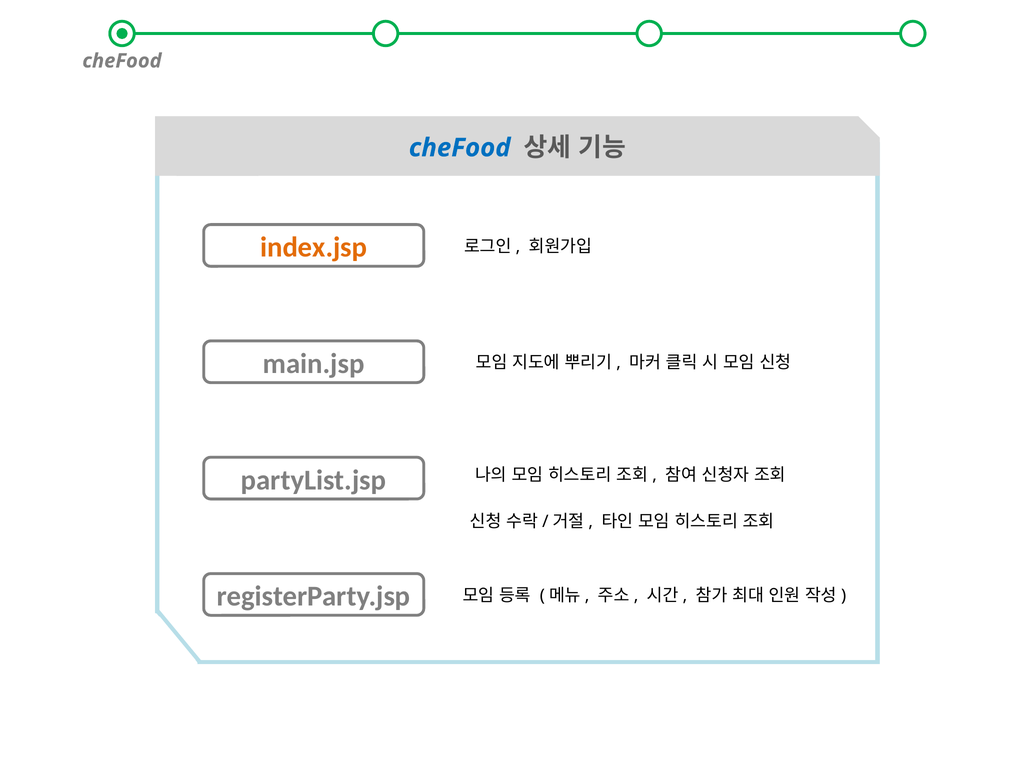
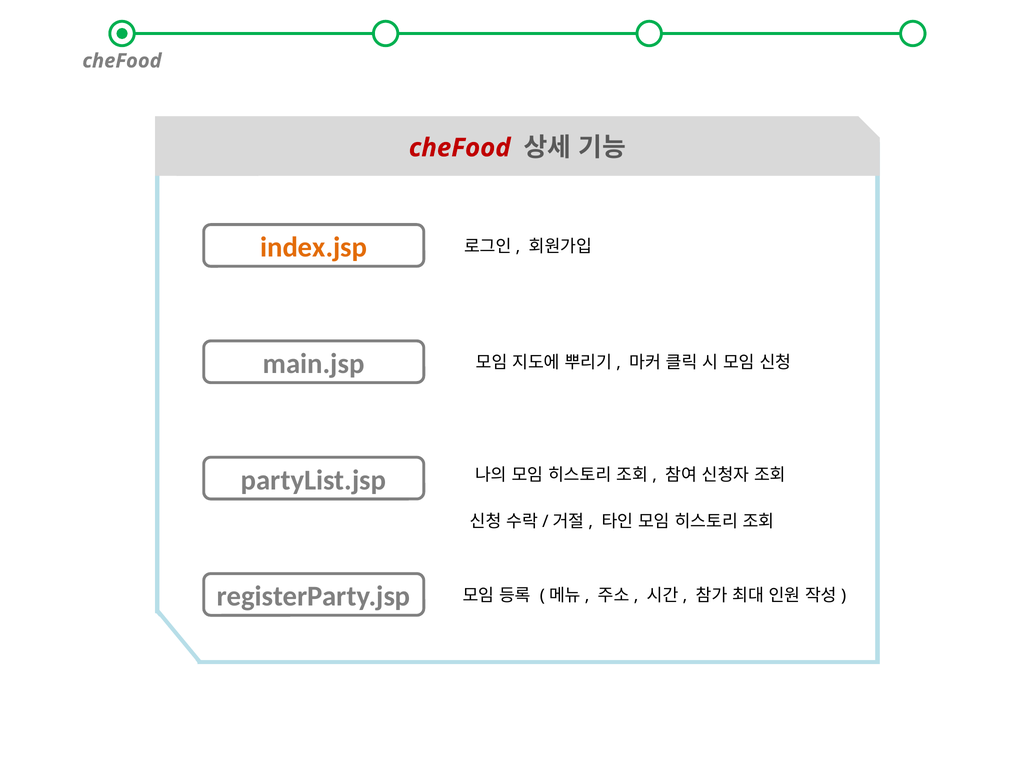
cheFood at (460, 148) colour: blue -> red
